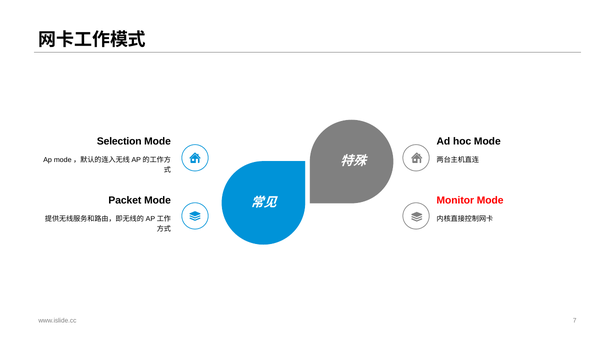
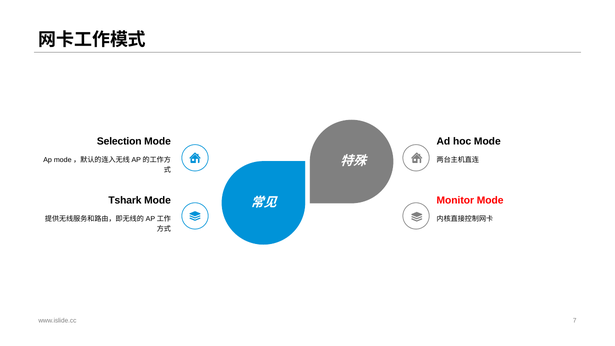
Packet: Packet -> Tshark
